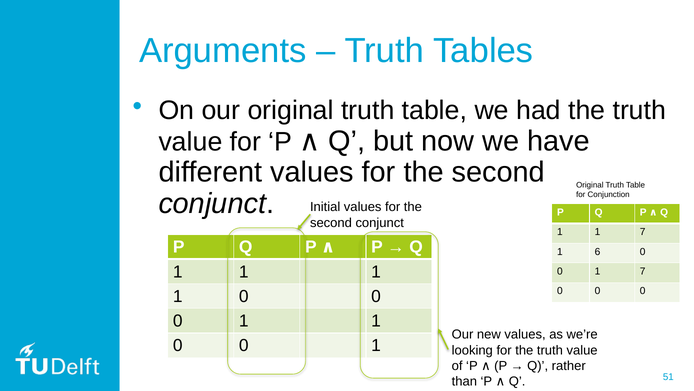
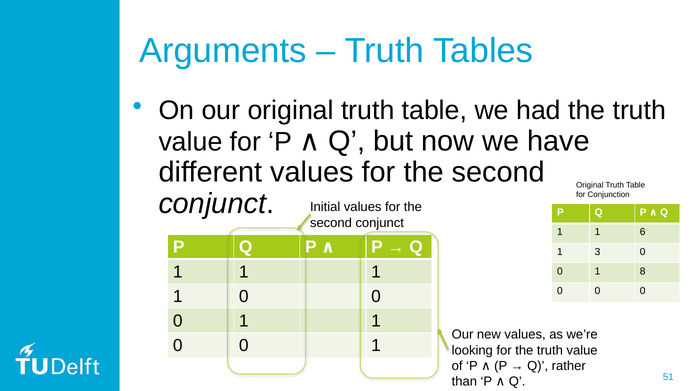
1 1 7: 7 -> 6
6: 6 -> 3
0 1 7: 7 -> 8
